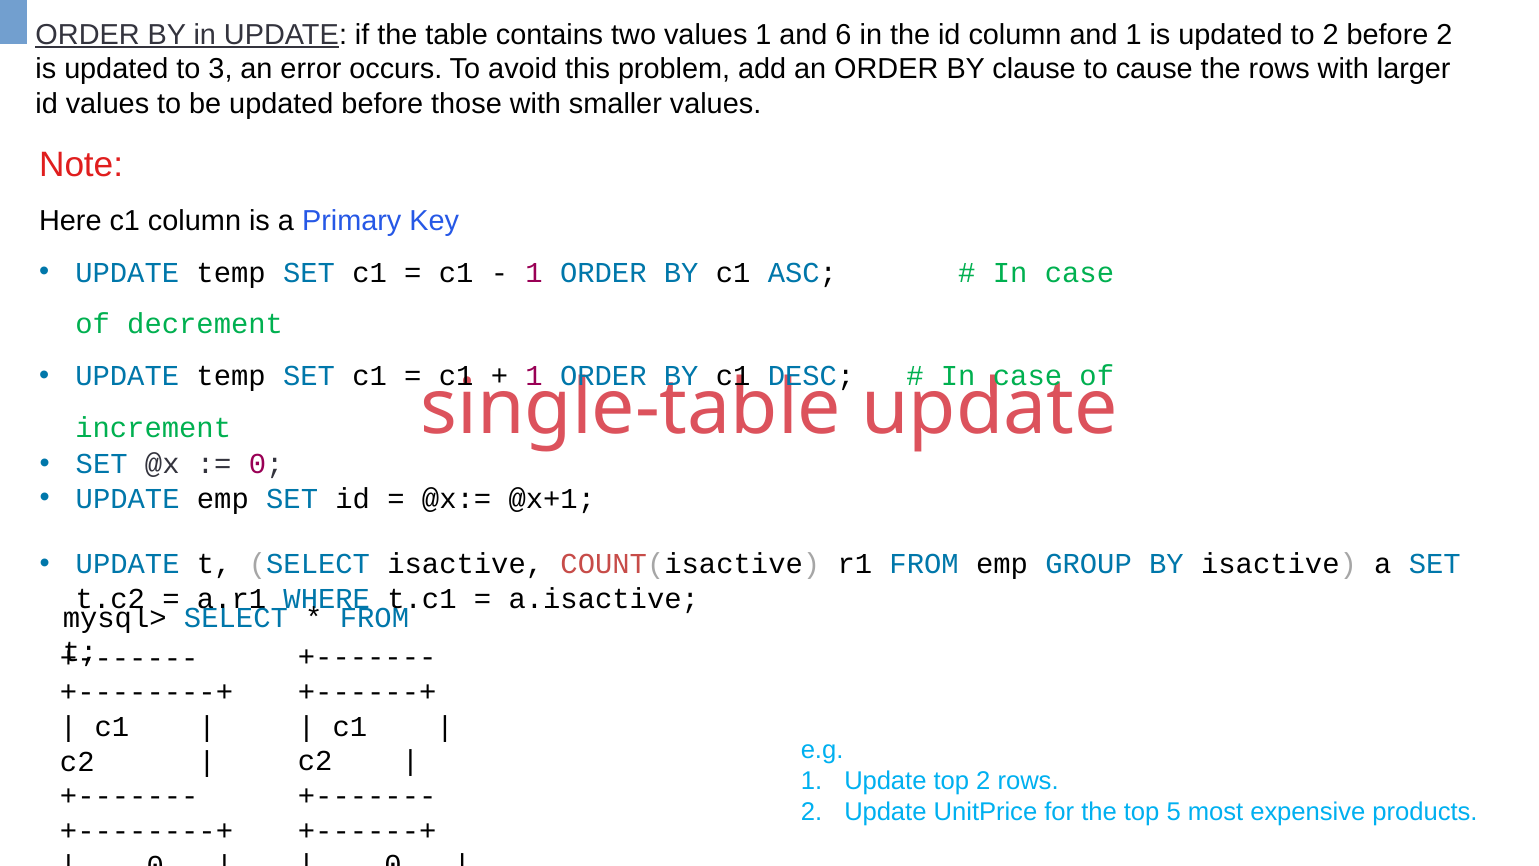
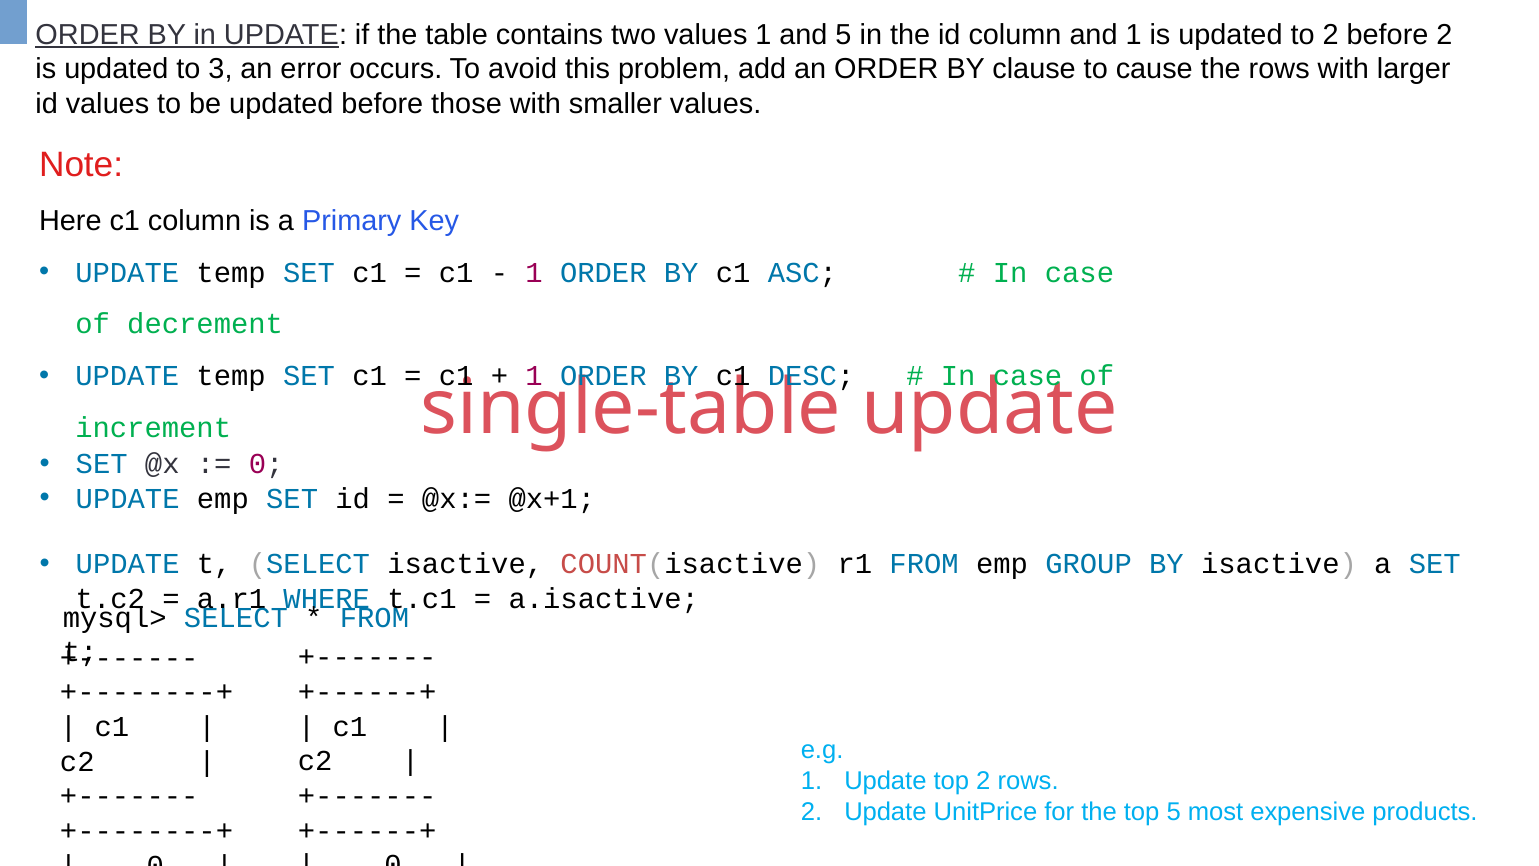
and 6: 6 -> 5
